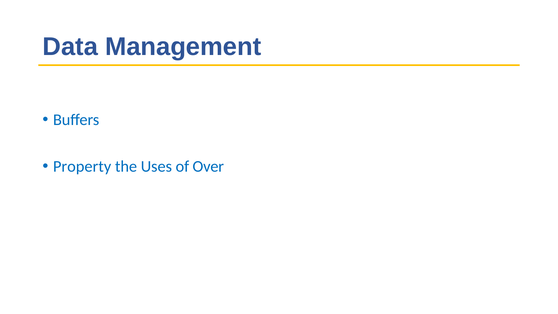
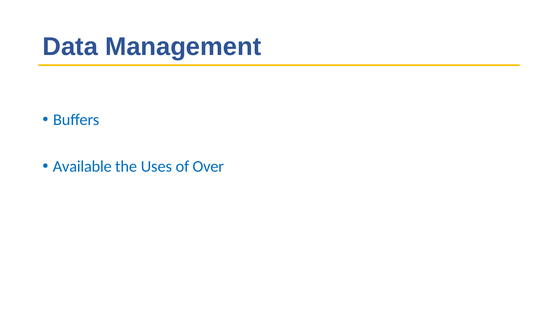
Property: Property -> Available
